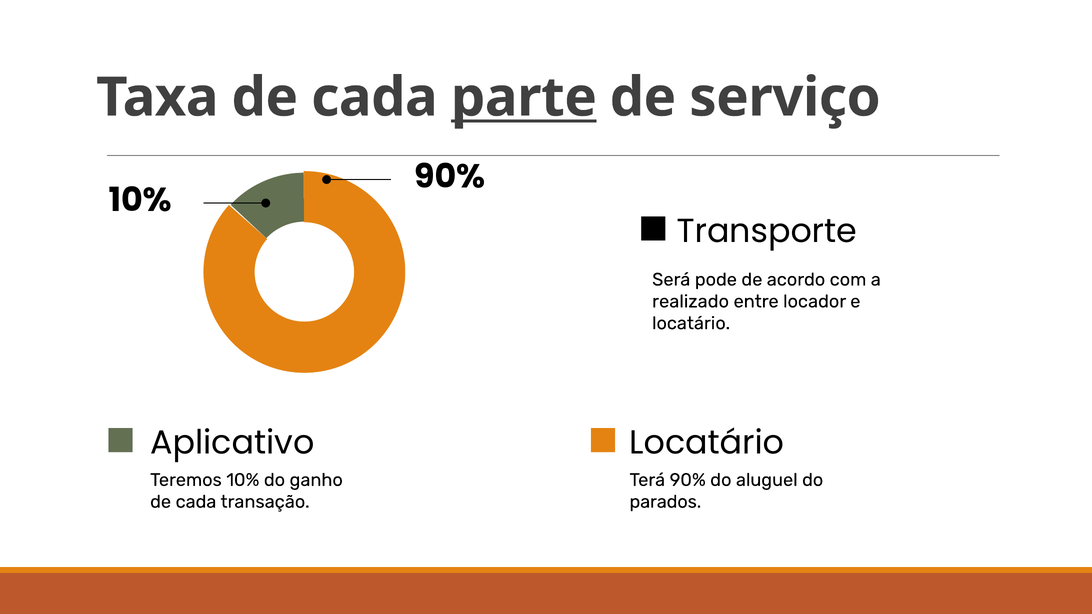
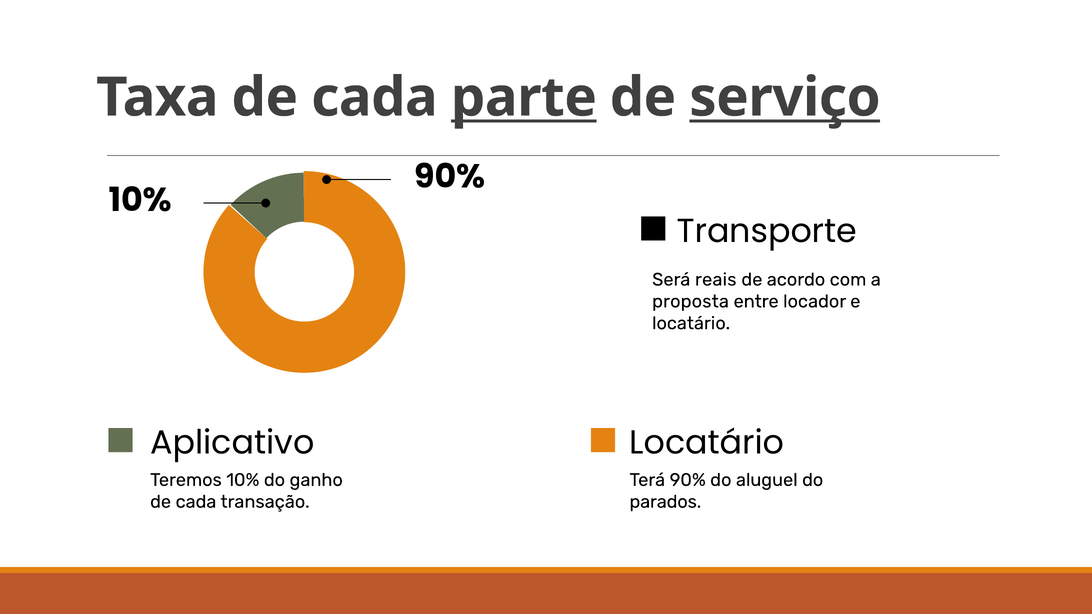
serviço underline: none -> present
pode: pode -> reais
realizado: realizado -> proposta
